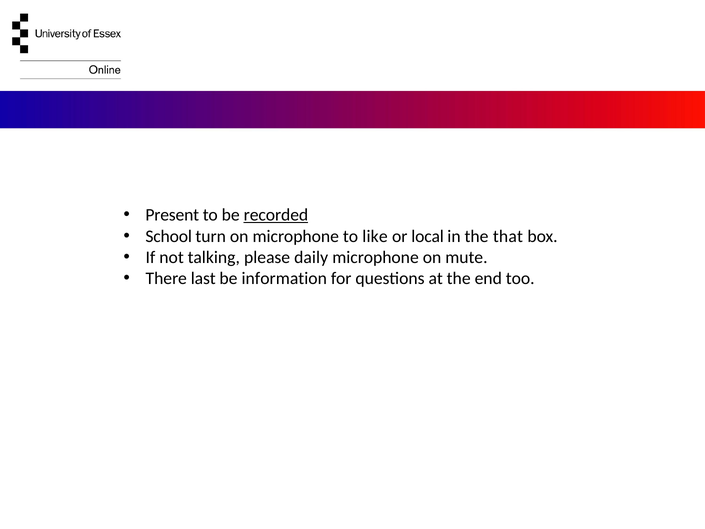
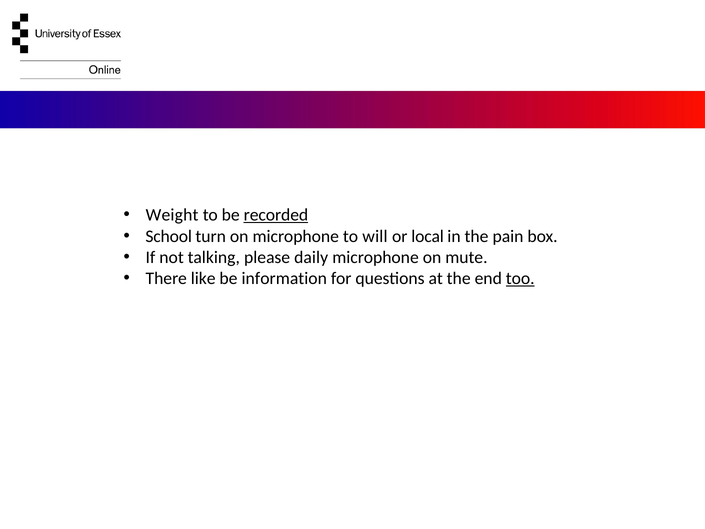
Present: Present -> Weight
like: like -> will
that: that -> pain
last: last -> like
too underline: none -> present
